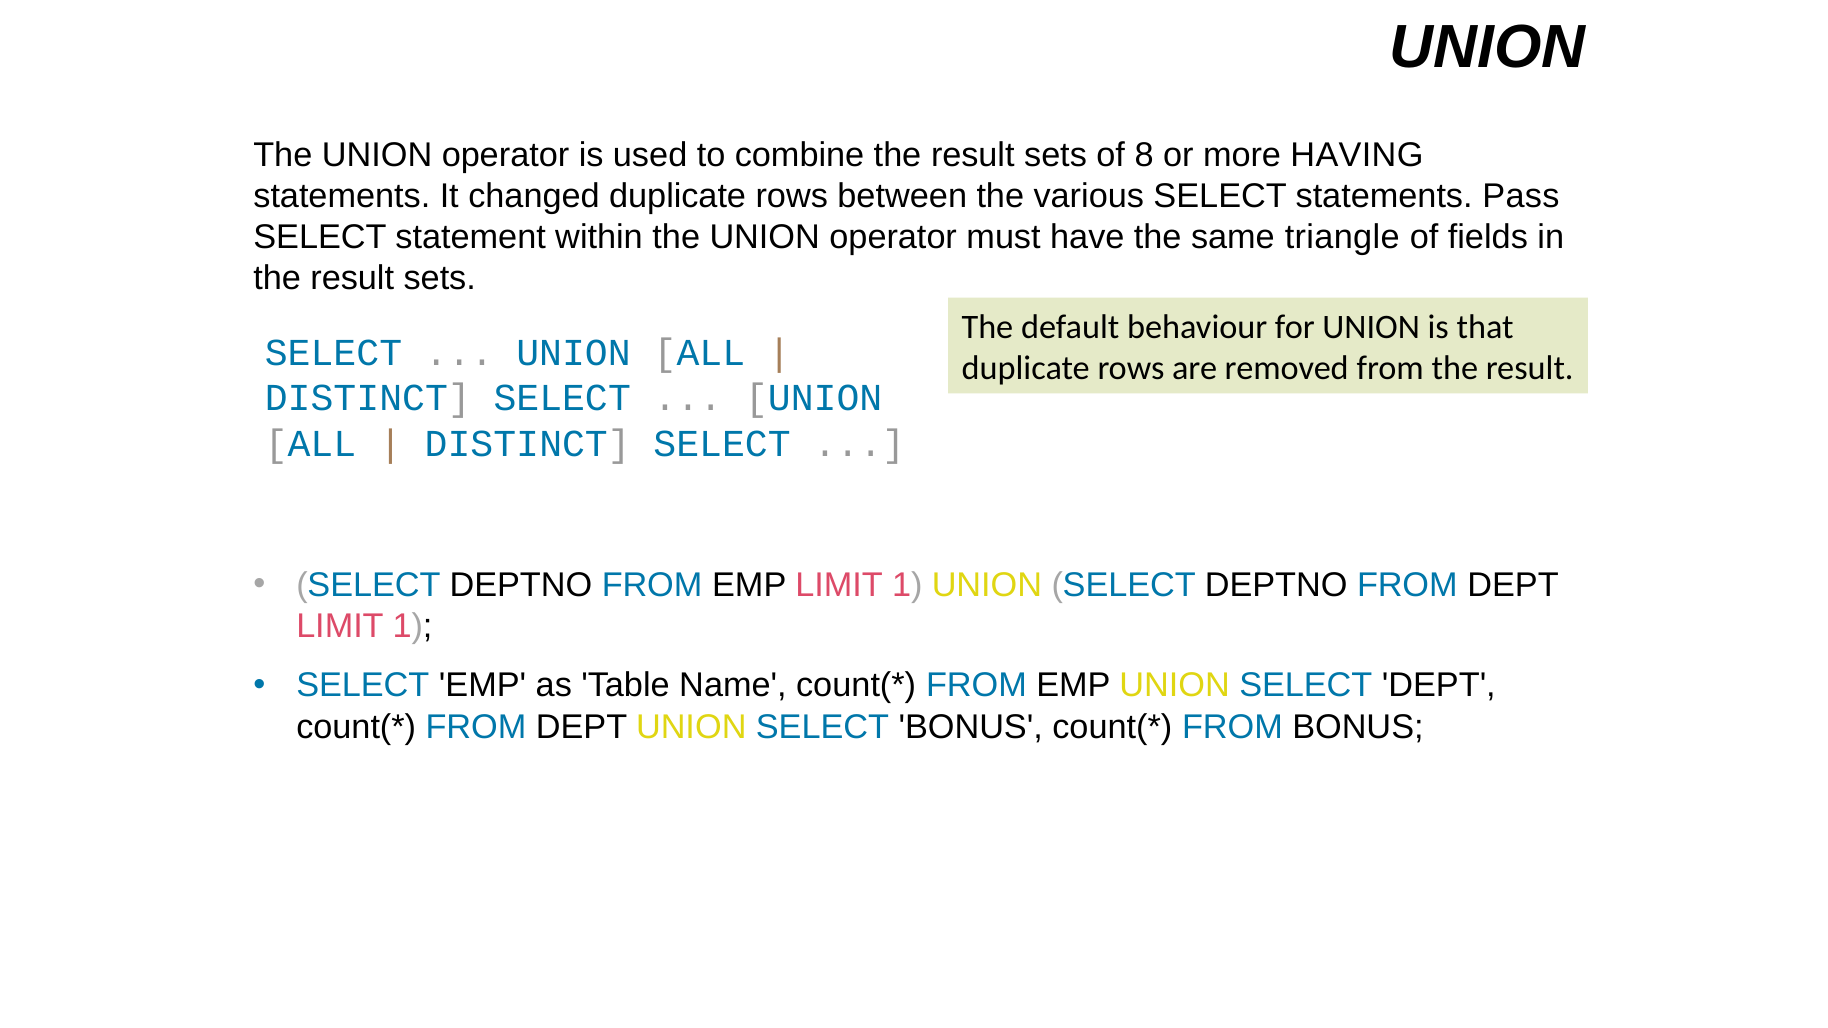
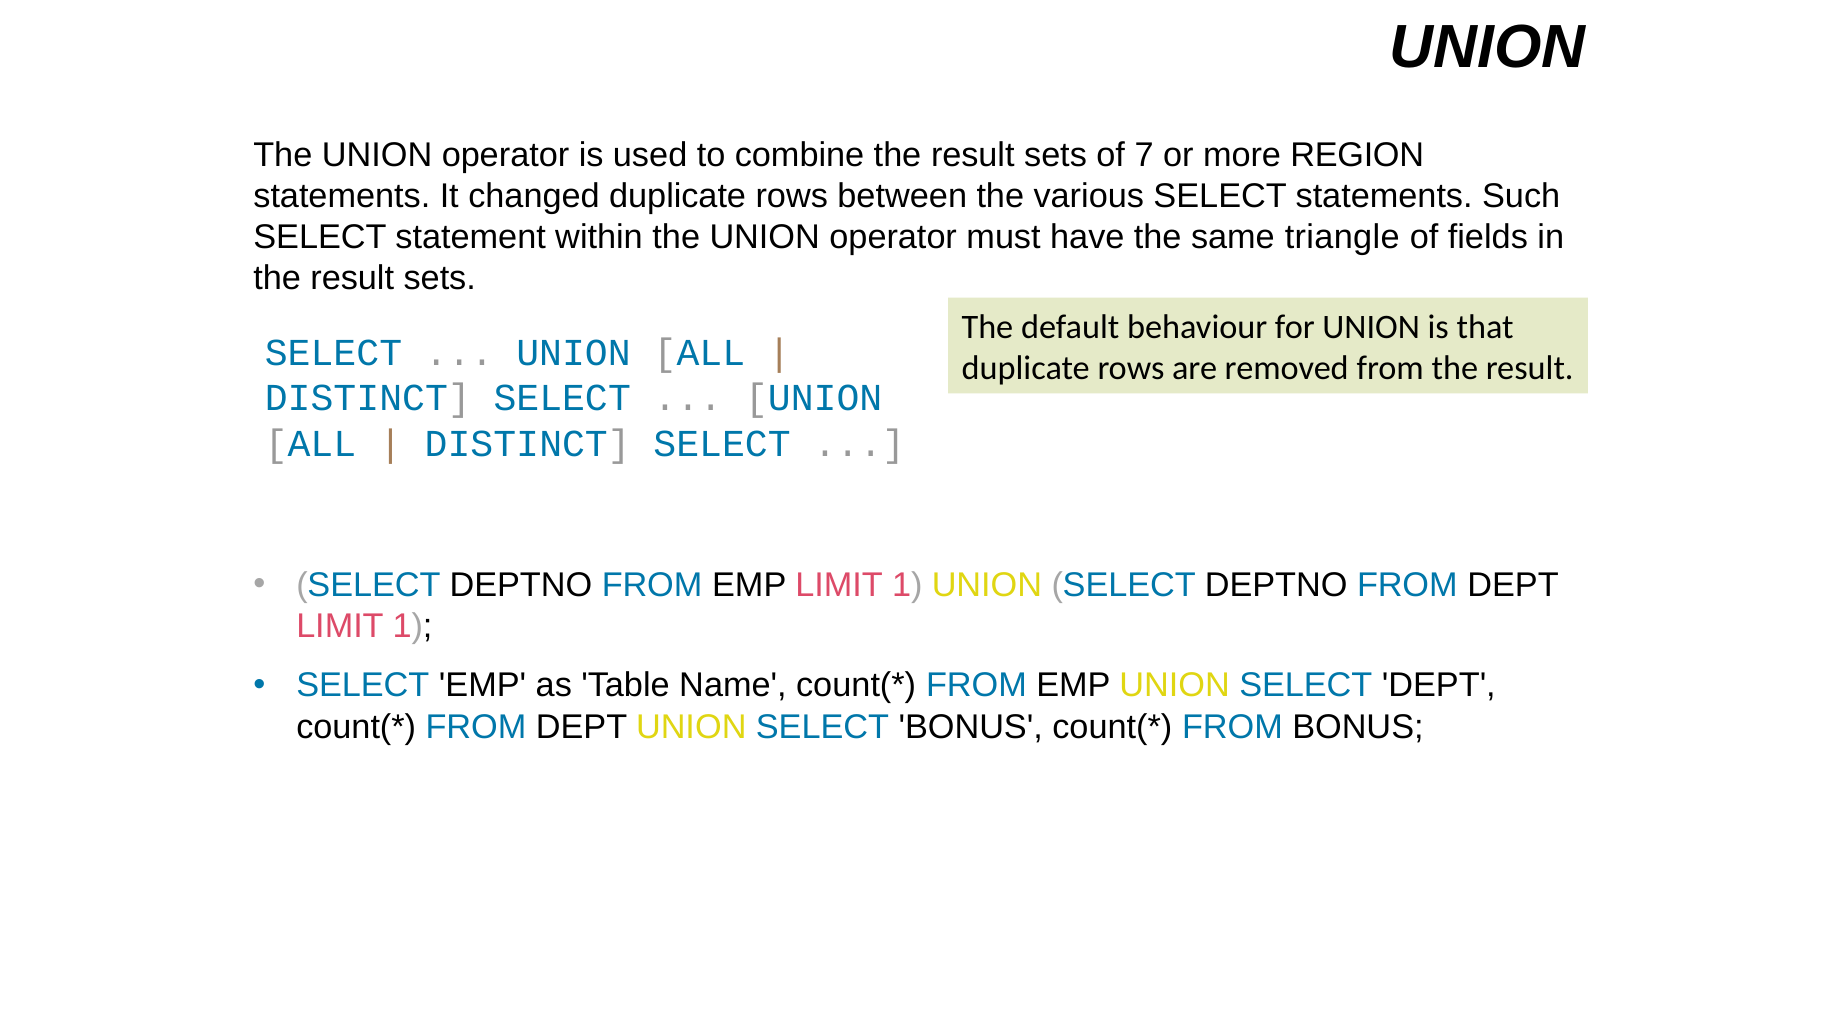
8: 8 -> 7
HAVING: HAVING -> REGION
Pass: Pass -> Such
